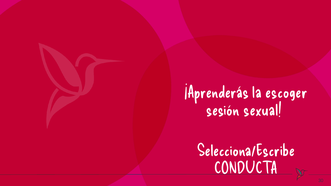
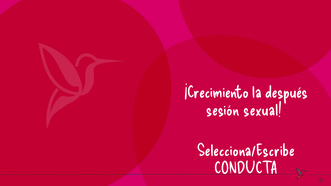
¡Aprenderás: ¡Aprenderás -> ¡Crecimiento
escoger: escoger -> después
